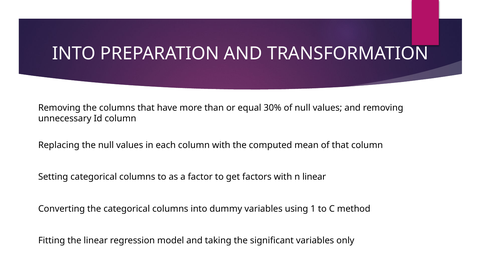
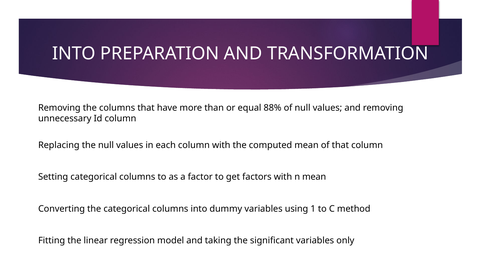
30%: 30% -> 88%
n linear: linear -> mean
